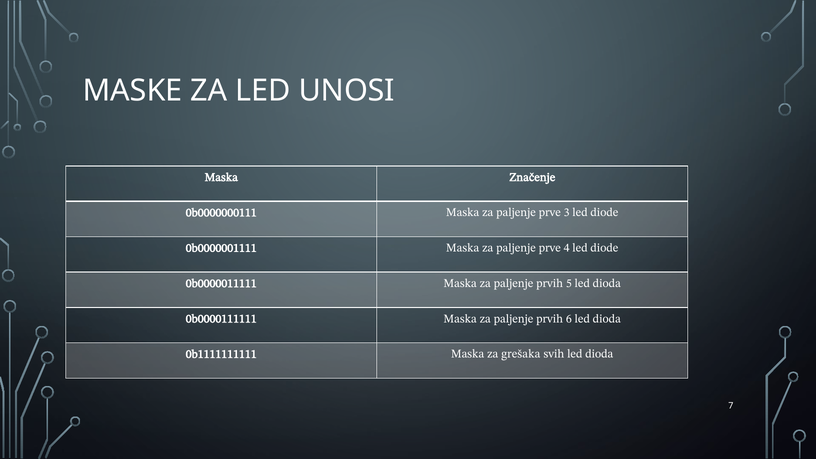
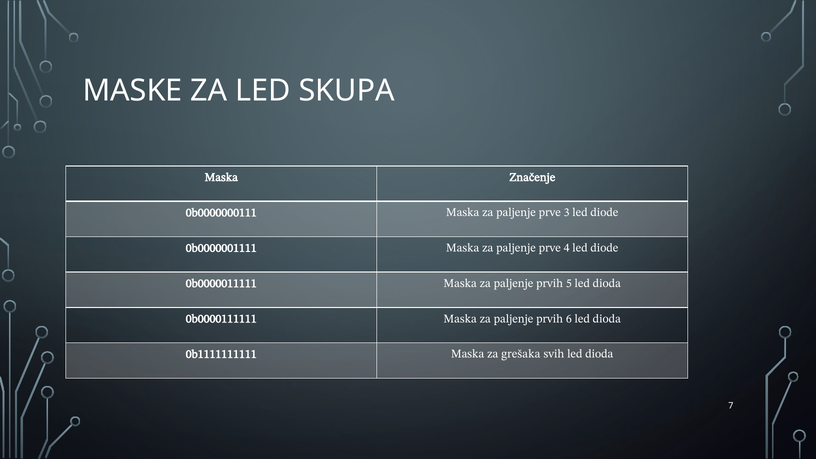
UNOSI: UNOSI -> SKUPA
